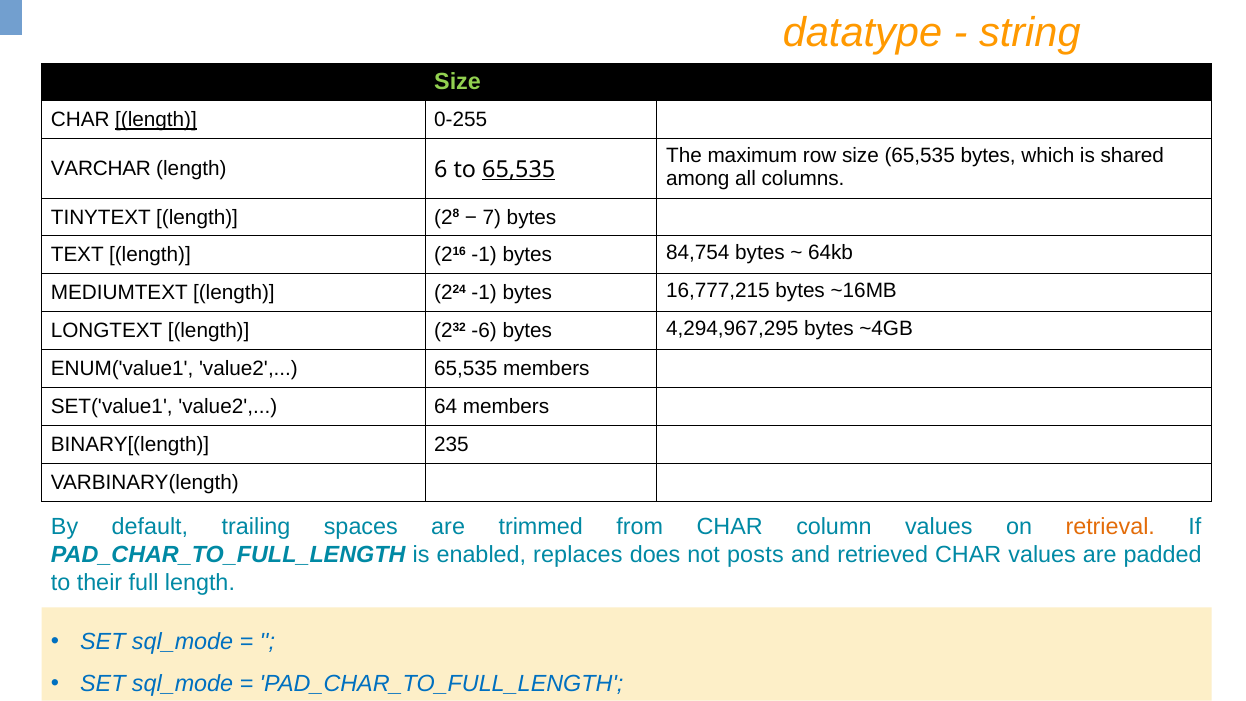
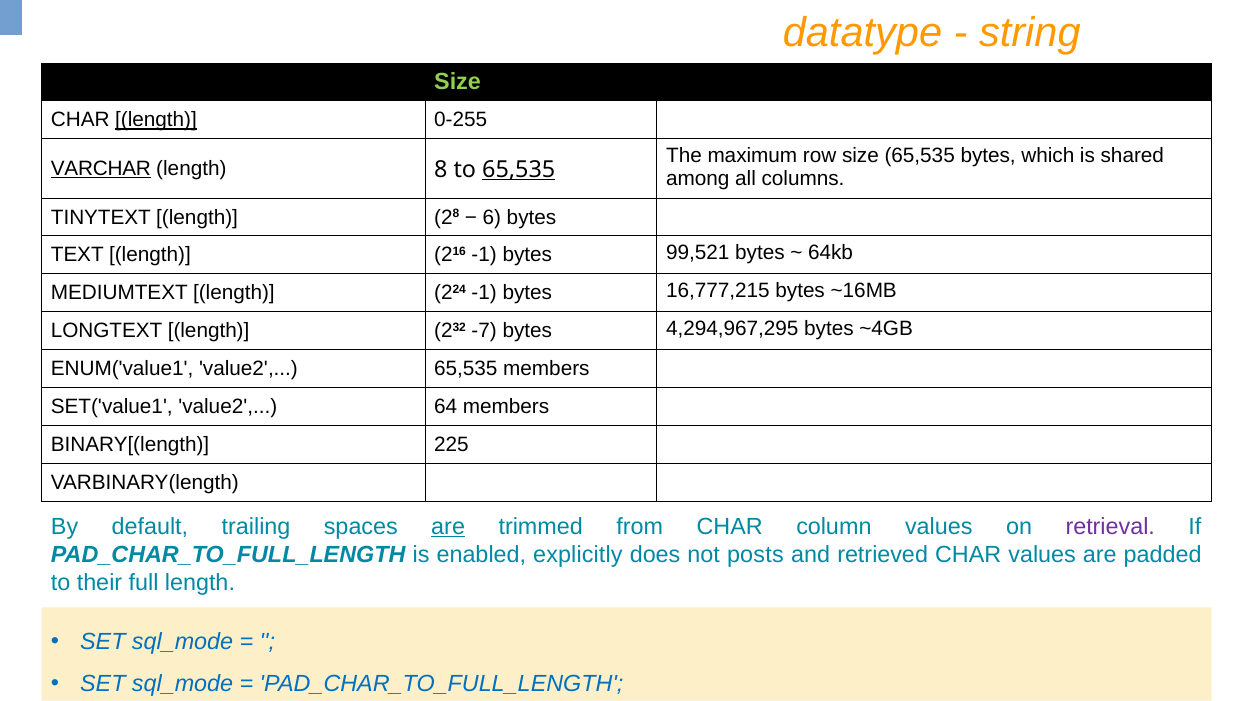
VARCHAR underline: none -> present
6: 6 -> 8
7: 7 -> 6
84,754: 84,754 -> 99,521
-6: -6 -> -7
235: 235 -> 225
are at (448, 527) underline: none -> present
retrieval colour: orange -> purple
replaces: replaces -> explicitly
